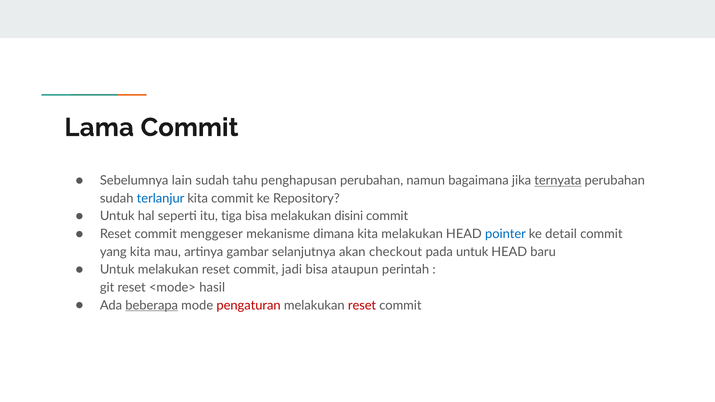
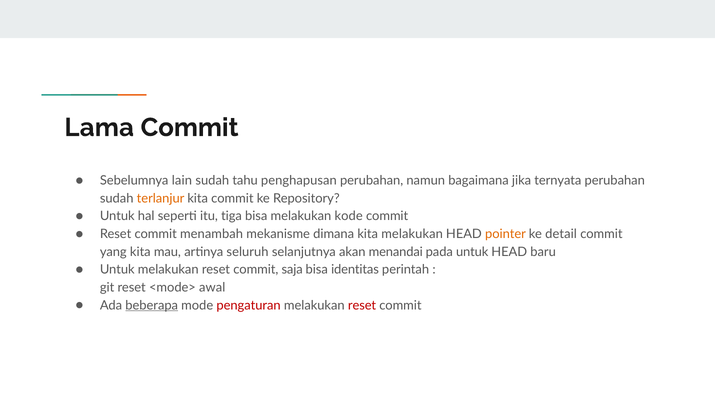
ternyata underline: present -> none
terlanjur colour: blue -> orange
disini: disini -> kode
menggeser: menggeser -> menambah
pointer colour: blue -> orange
gambar: gambar -> seluruh
checkout: checkout -> menandai
jadi: jadi -> saja
ataupun: ataupun -> identitas
hasil: hasil -> awal
